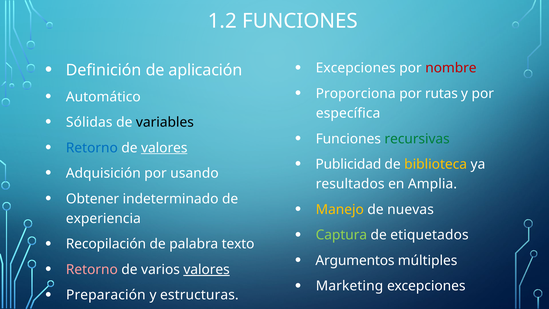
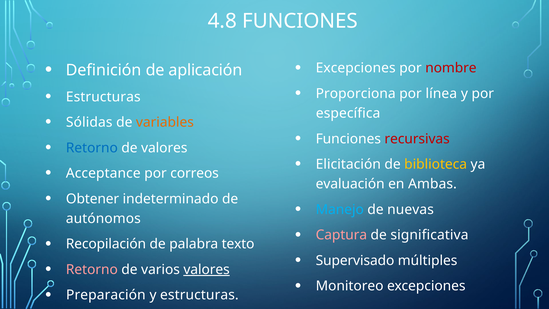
1.2: 1.2 -> 4.8
rutas: rutas -> línea
Automático at (103, 97): Automático -> Estructuras
variables colour: black -> orange
recursivas colour: green -> red
valores at (164, 148) underline: present -> none
Publicidad: Publicidad -> Elicitación
Adquisición: Adquisición -> Acceptance
usando: usando -> correos
resultados: resultados -> evaluación
Amplia: Amplia -> Ambas
Manejo colour: yellow -> light blue
experiencia: experiencia -> autónomos
Captura colour: light green -> pink
etiquetados: etiquetados -> significativa
Argumentos: Argumentos -> Supervisado
Marketing: Marketing -> Monitoreo
